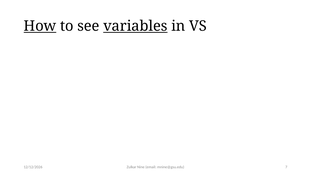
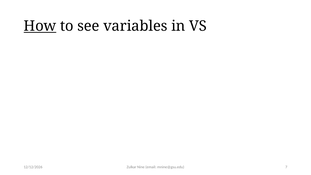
variables underline: present -> none
